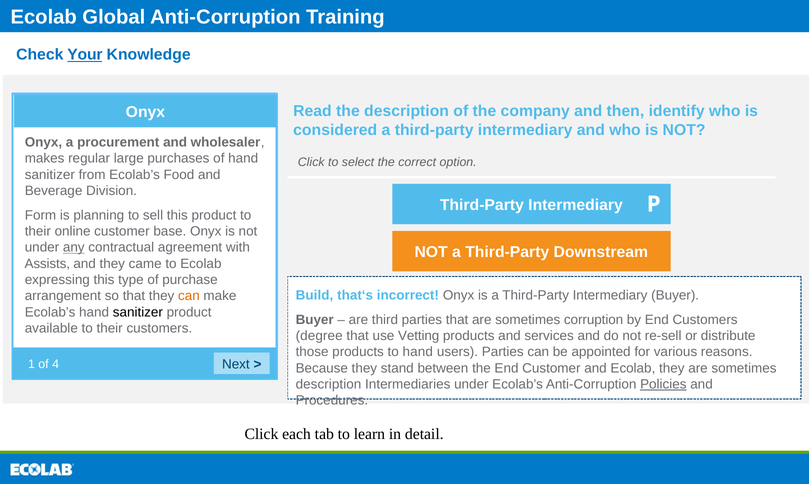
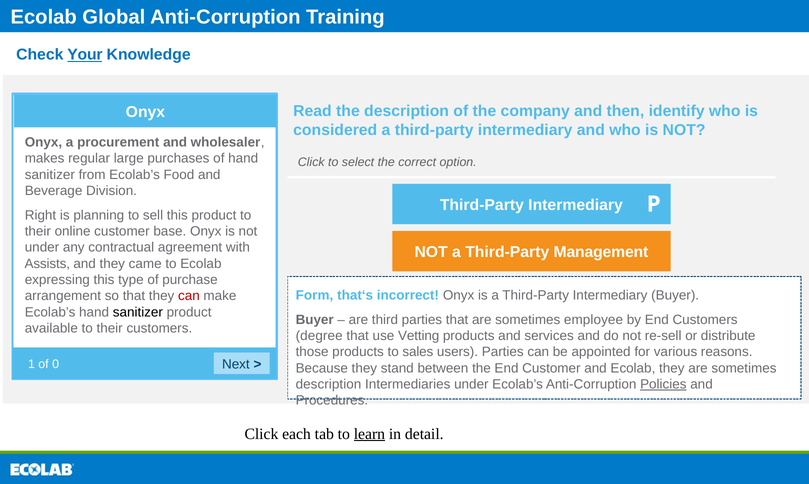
Form: Form -> Right
any underline: present -> none
Downstream: Downstream -> Management
Build: Build -> Form
can at (189, 296) colour: orange -> red
corruption: corruption -> employee
to hand: hand -> sales
4: 4 -> 0
learn underline: none -> present
